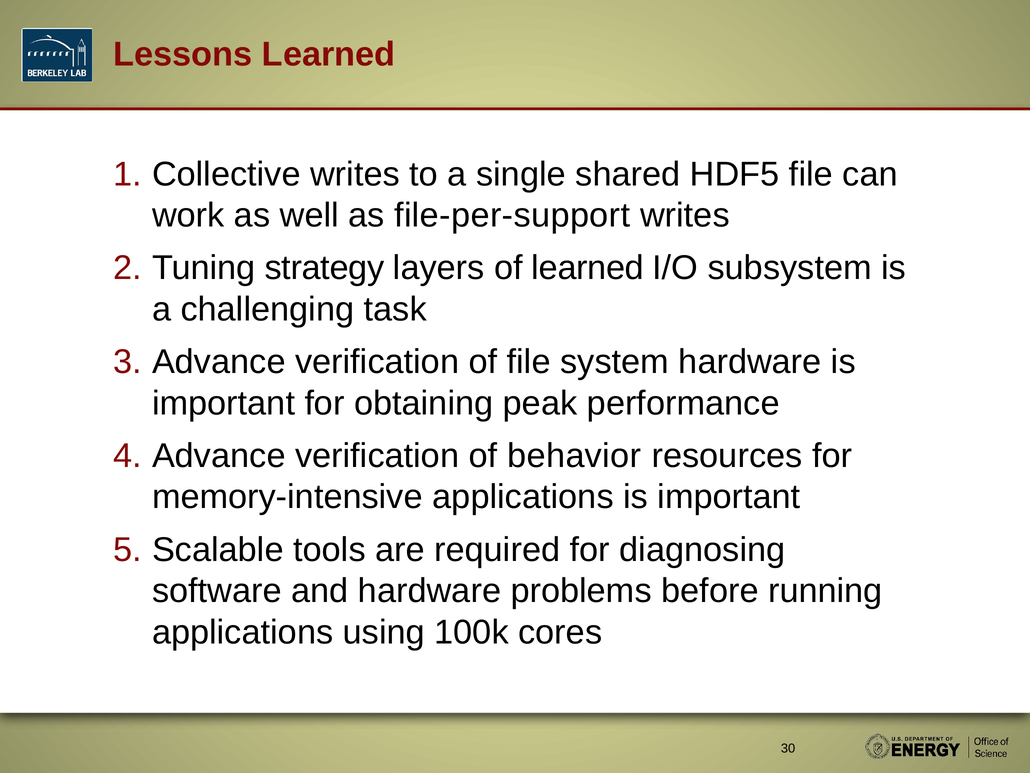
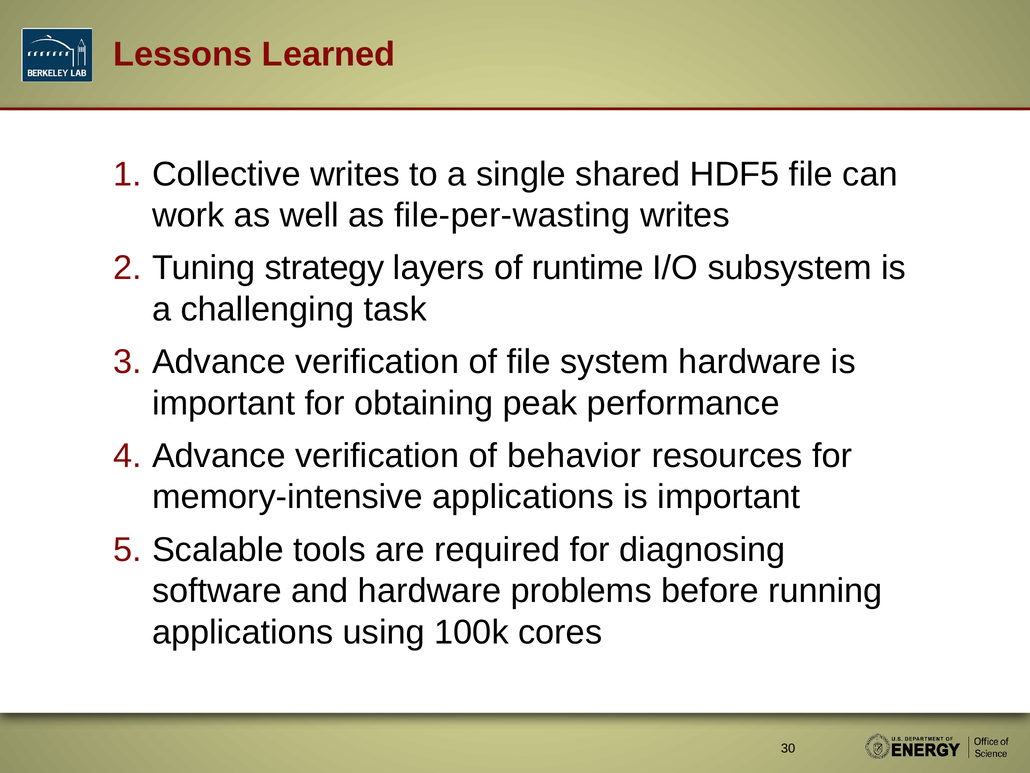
file-per-support: file-per-support -> file-per-wasting
of learned: learned -> runtime
